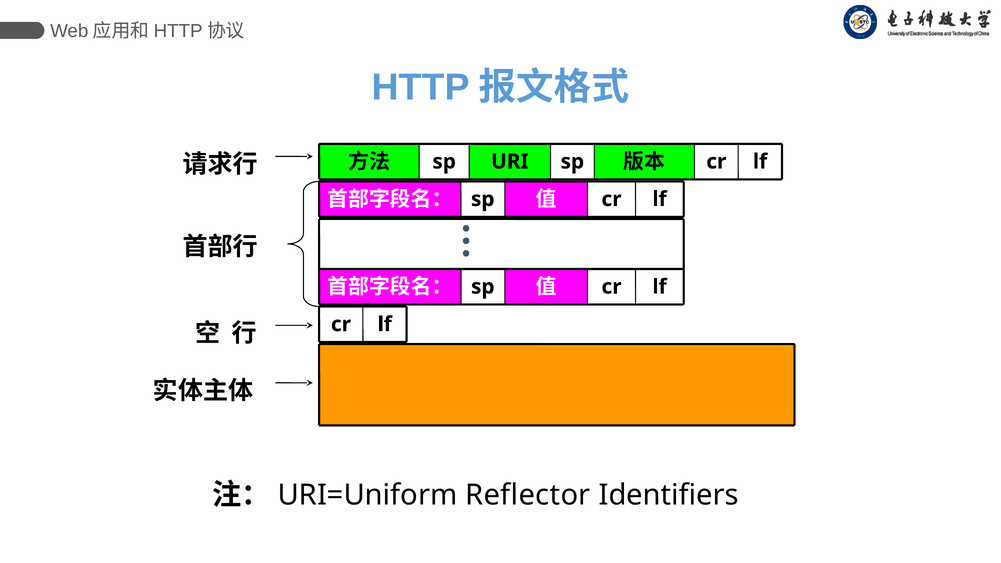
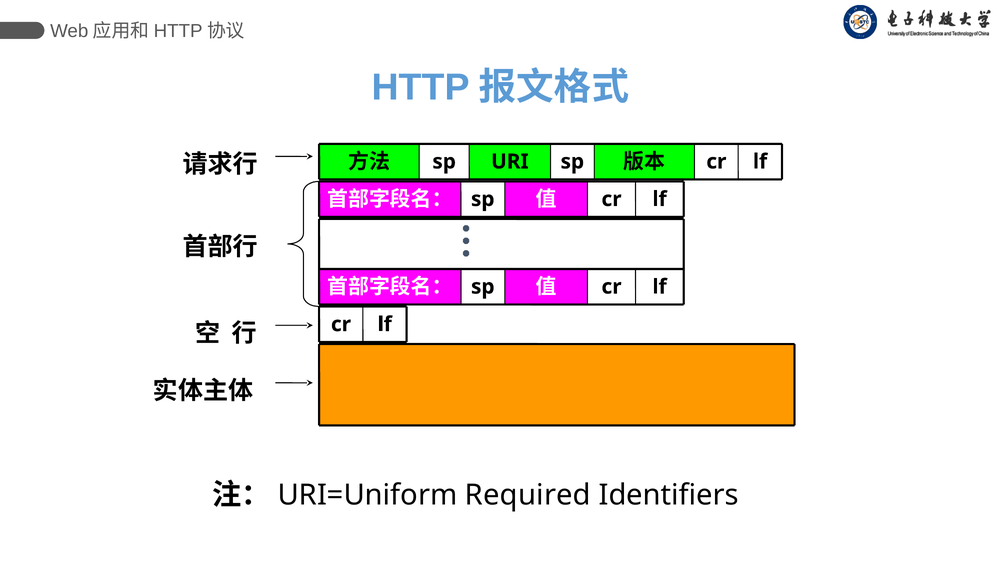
Reflector: Reflector -> Required
